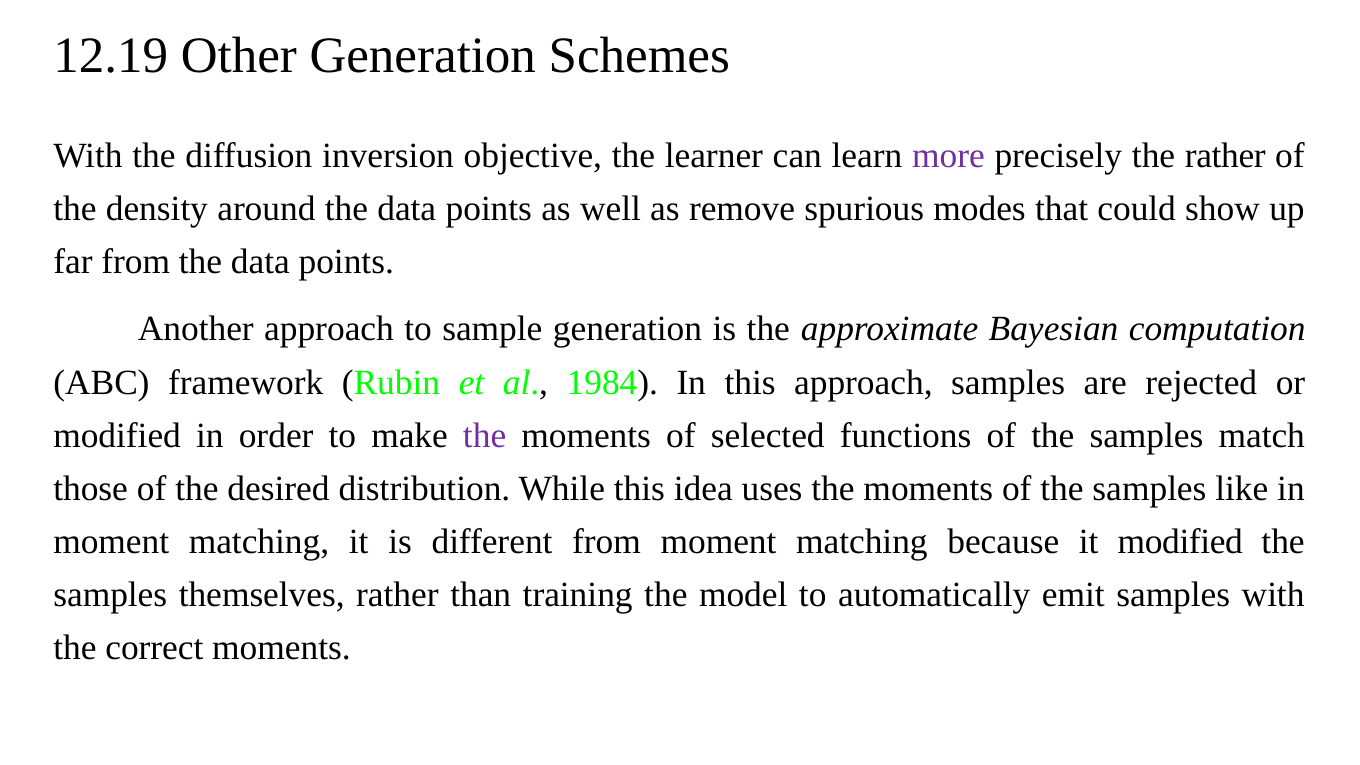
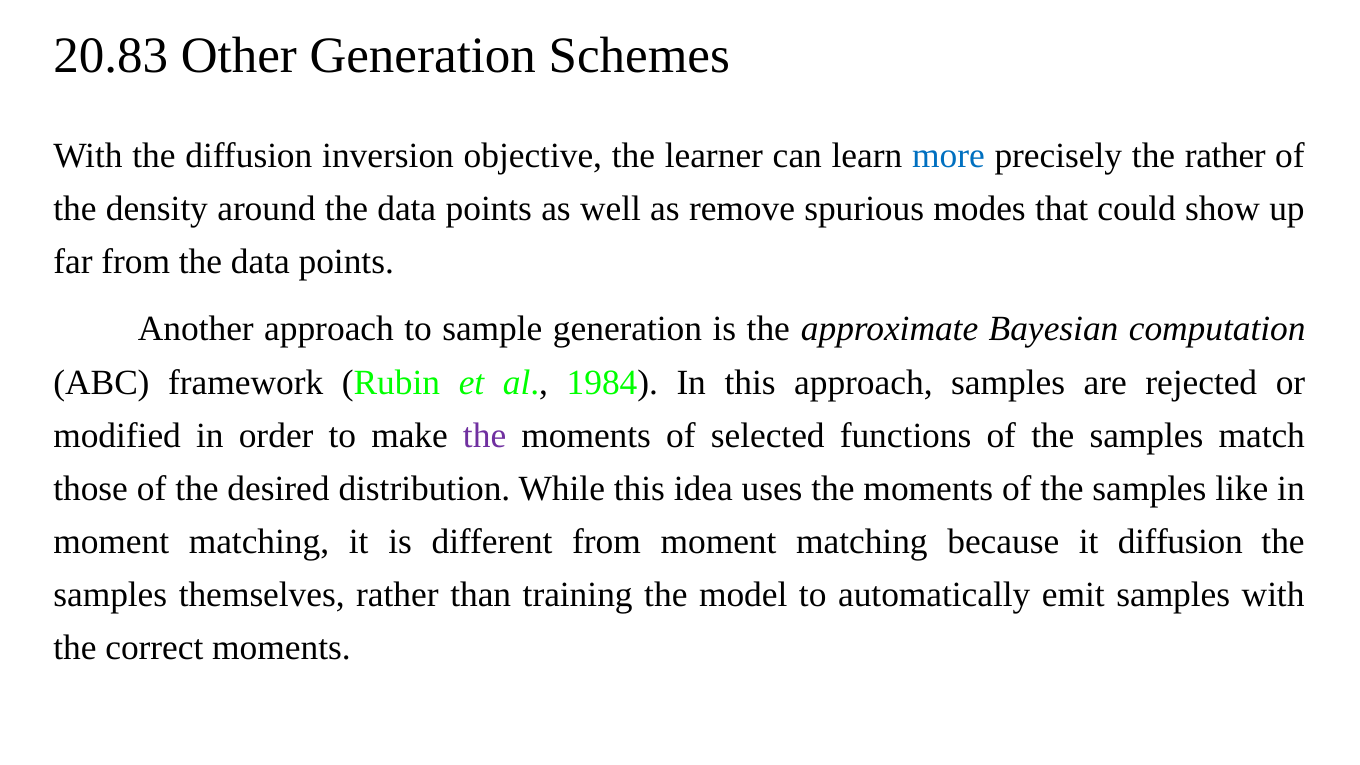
12.19: 12.19 -> 20.83
more colour: purple -> blue
it modified: modified -> diffusion
